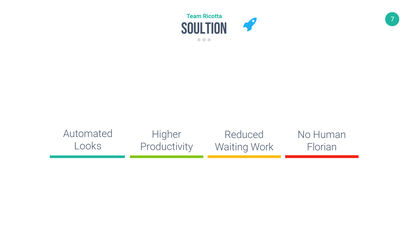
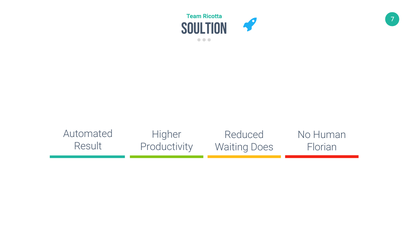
Looks: Looks -> Result
Work: Work -> Does
